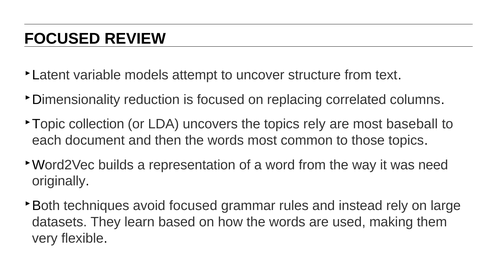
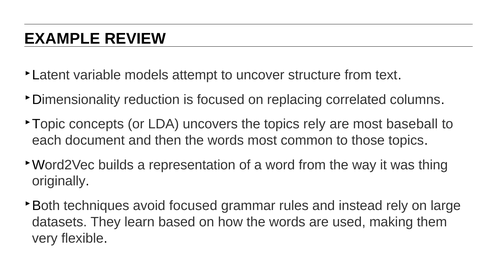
FOCUSED at (62, 39): FOCUSED -> EXAMPLE
collection: collection -> concepts
need: need -> thing
